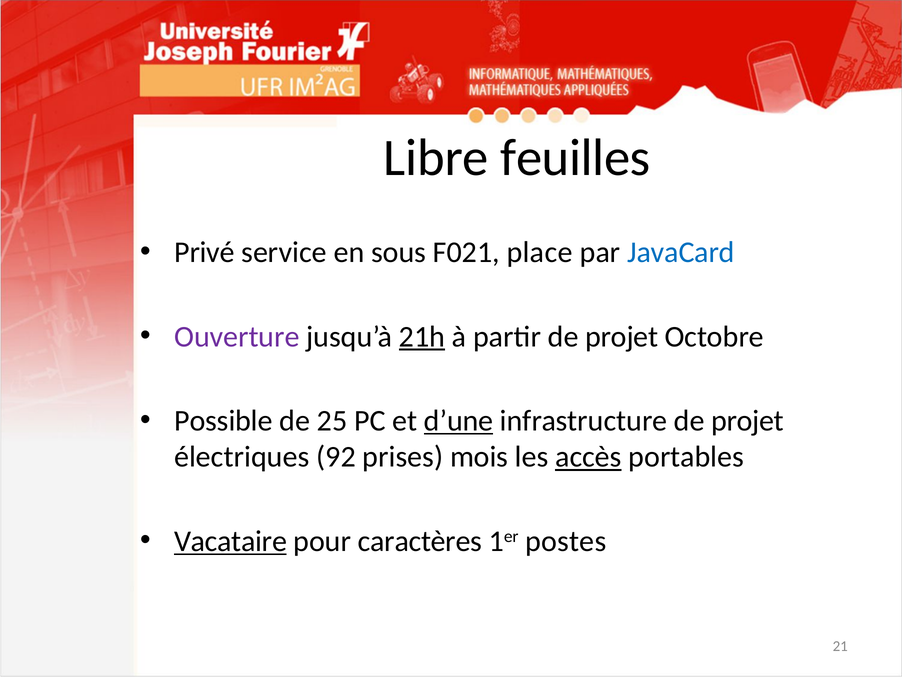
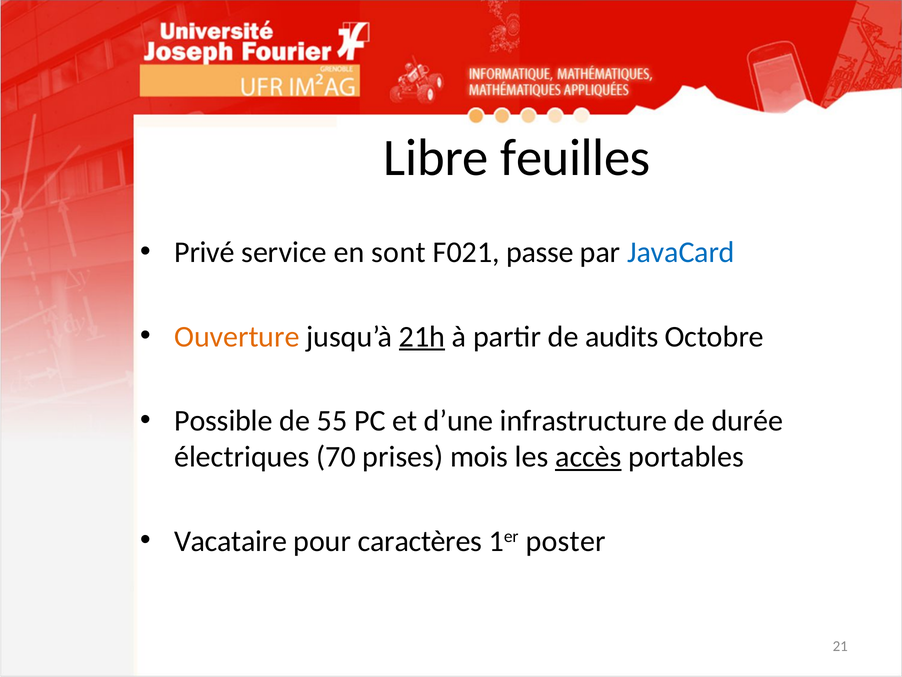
sous: sous -> sont
place: place -> passe
Ouverture colour: purple -> orange
partir de projet: projet -> audits
25: 25 -> 55
d’une underline: present -> none
infrastructure de projet: projet -> durée
92: 92 -> 70
Vacataire underline: present -> none
postes: postes -> poster
